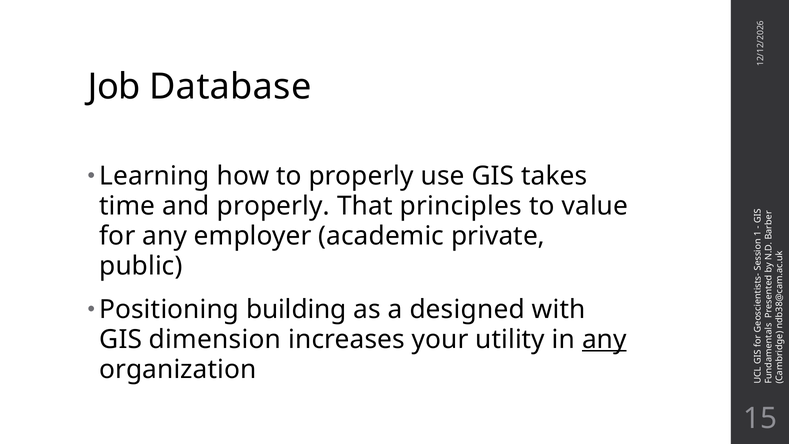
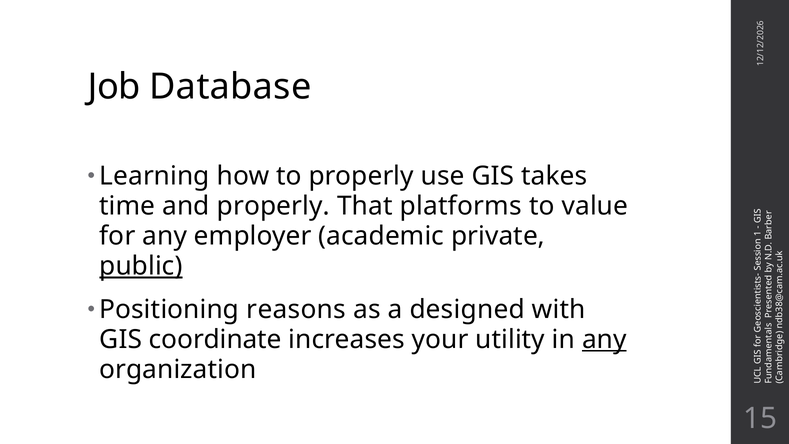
principles: principles -> platforms
public underline: none -> present
building: building -> reasons
dimension: dimension -> coordinate
